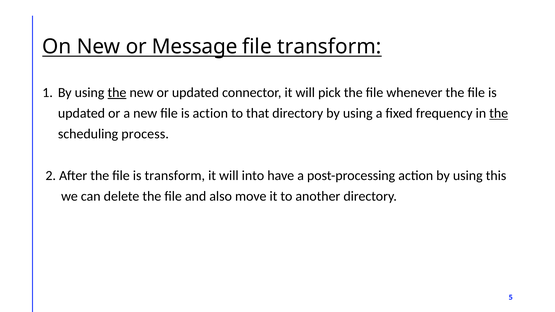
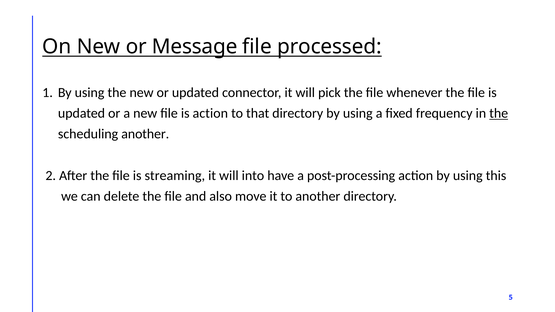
file transform: transform -> processed
the at (117, 93) underline: present -> none
scheduling process: process -> another
is transform: transform -> streaming
